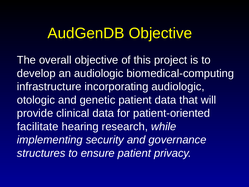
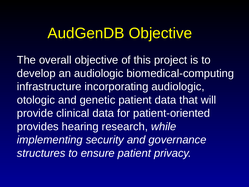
facilitate: facilitate -> provides
